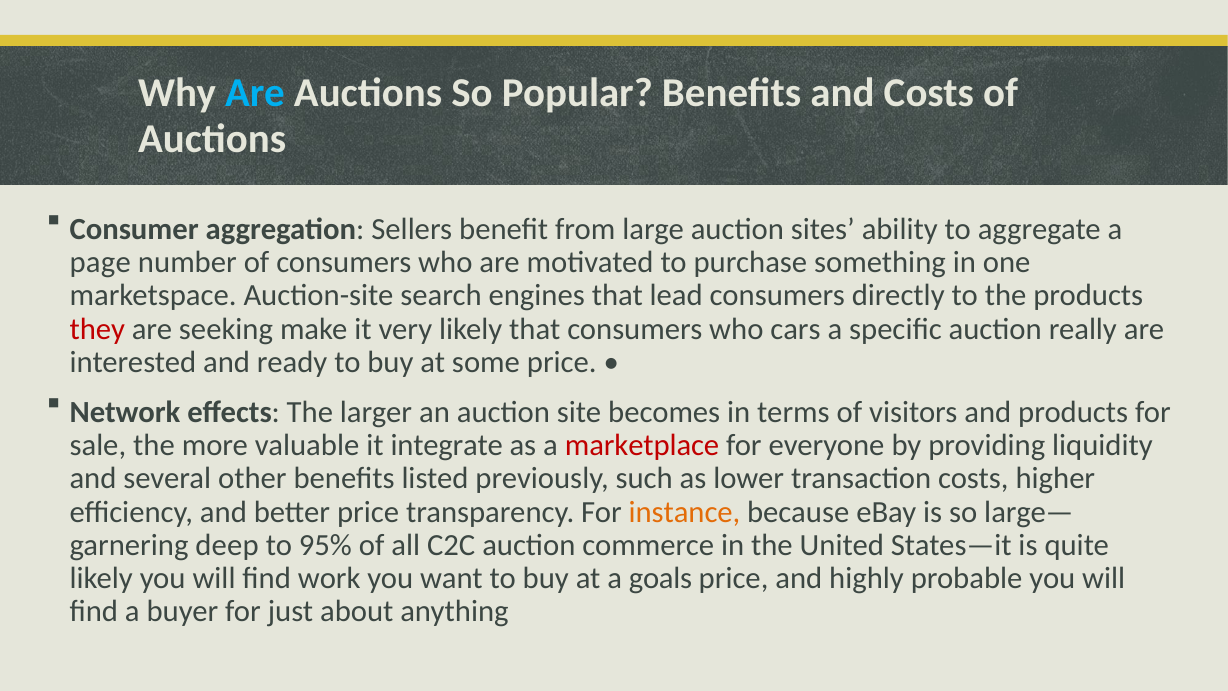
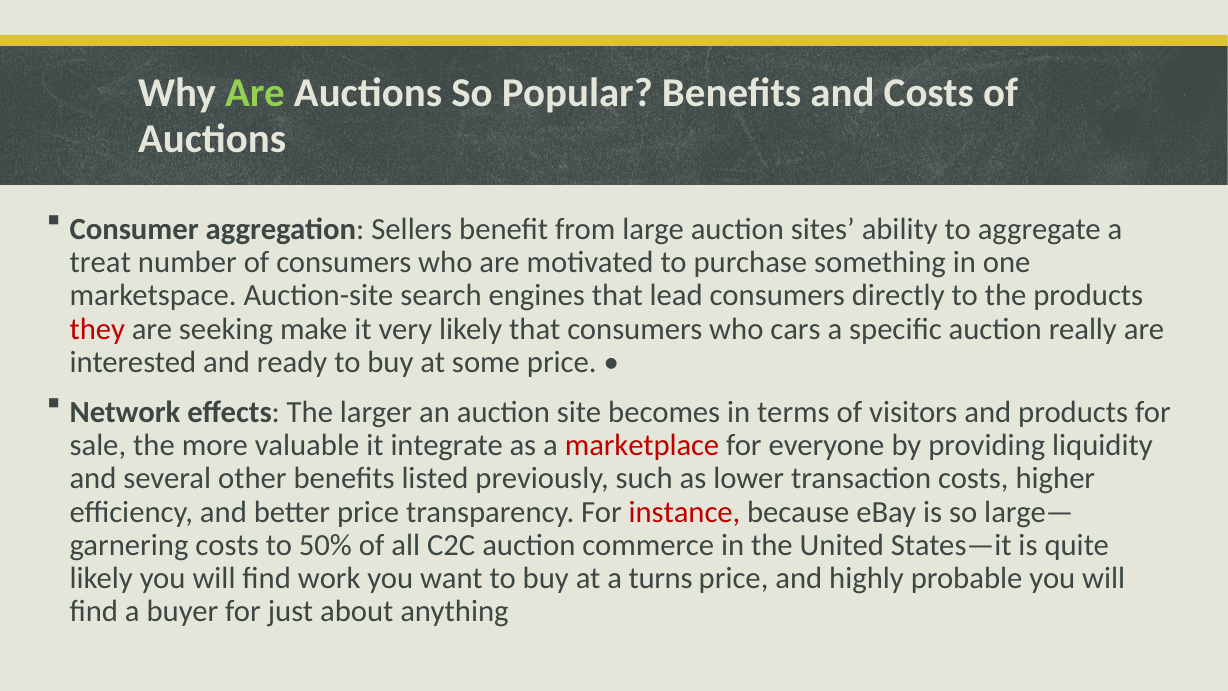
Are at (255, 93) colour: light blue -> light green
page: page -> treat
instance colour: orange -> red
deep at (227, 545): deep -> costs
95%: 95% -> 50%
goals: goals -> turns
